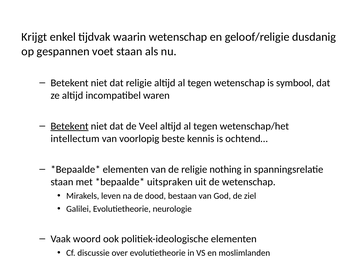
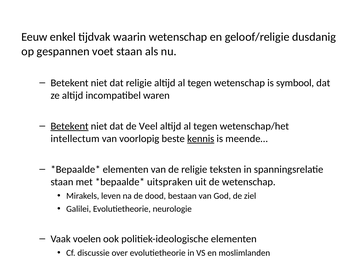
Krijgt: Krijgt -> Eeuw
kennis underline: none -> present
ochtend…: ochtend… -> meende…
nothing: nothing -> teksten
woord: woord -> voelen
